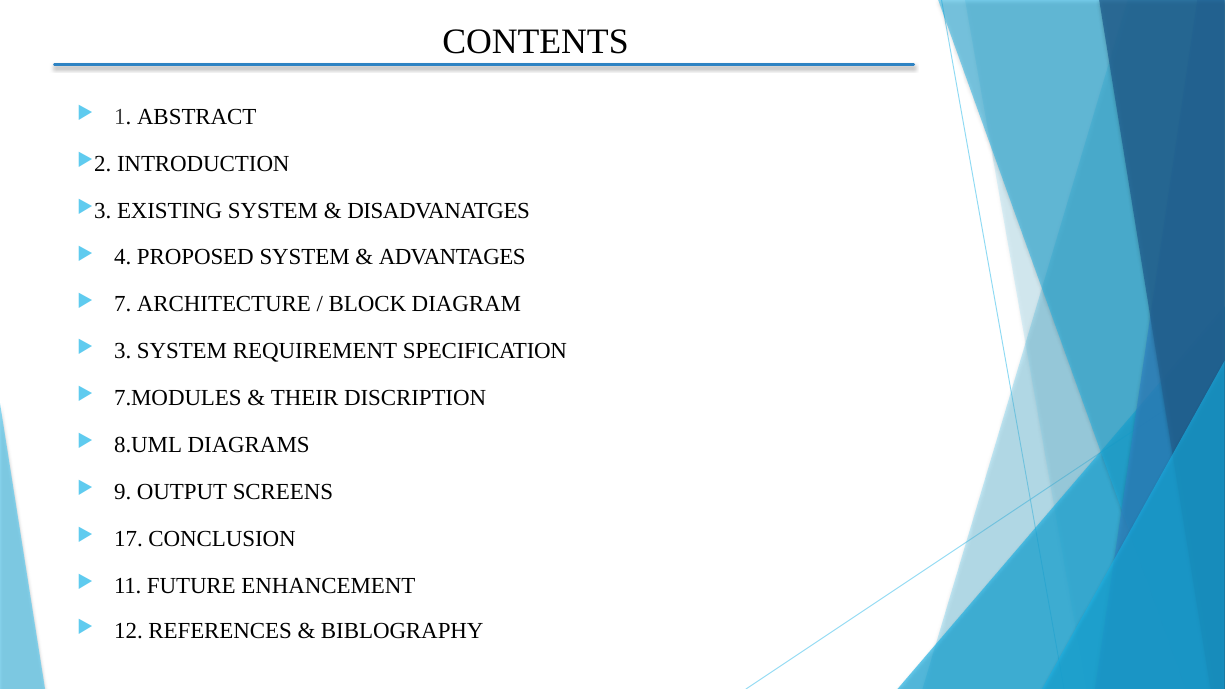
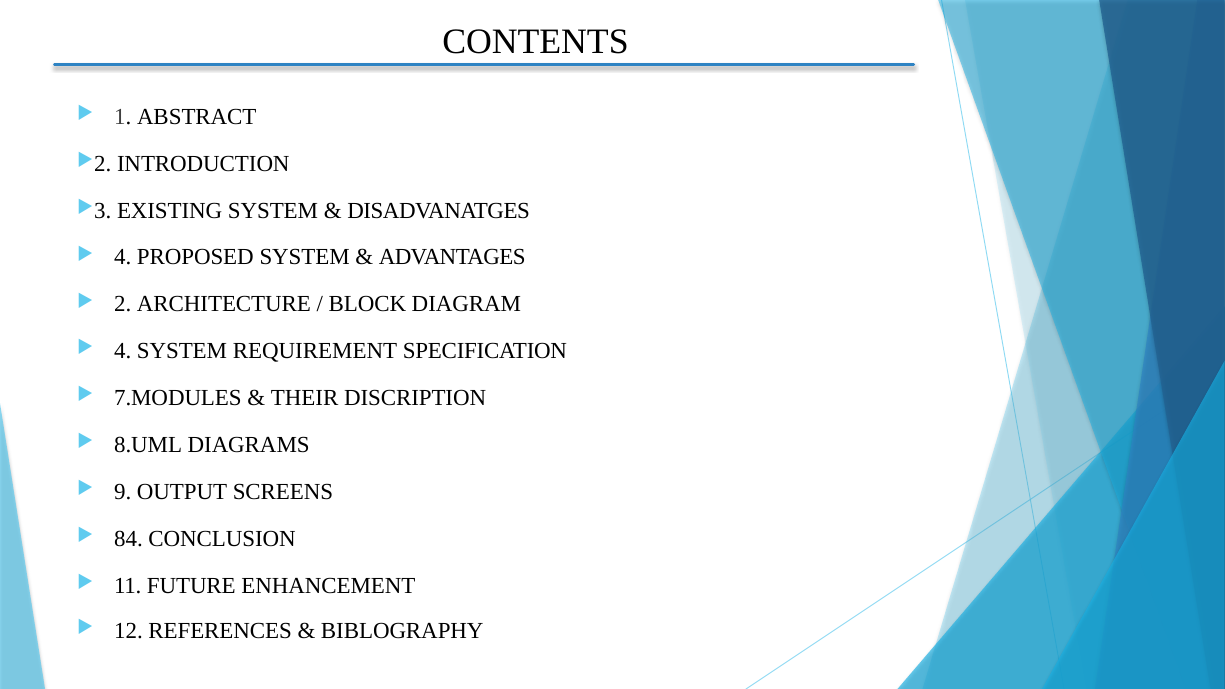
7: 7 -> 2
3 at (123, 351): 3 -> 4
17: 17 -> 84
